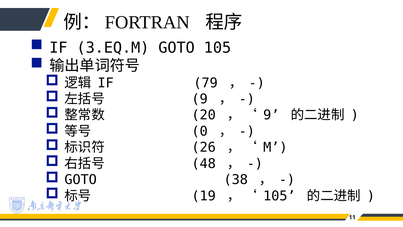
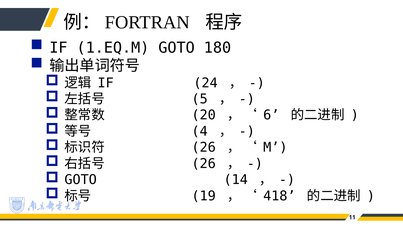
3.EQ.M: 3.EQ.M -> 1.EQ.M
GOTO 105: 105 -> 180
79: 79 -> 24
9 at (200, 99): 9 -> 5
9 at (271, 115): 9 -> 6
0: 0 -> 4
48 at (204, 163): 48 -> 26
38: 38 -> 14
105 at (279, 196): 105 -> 418
